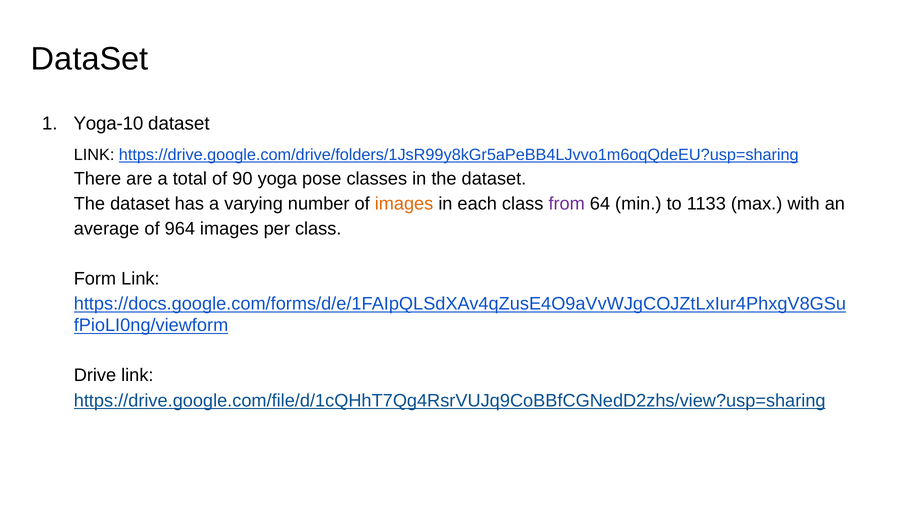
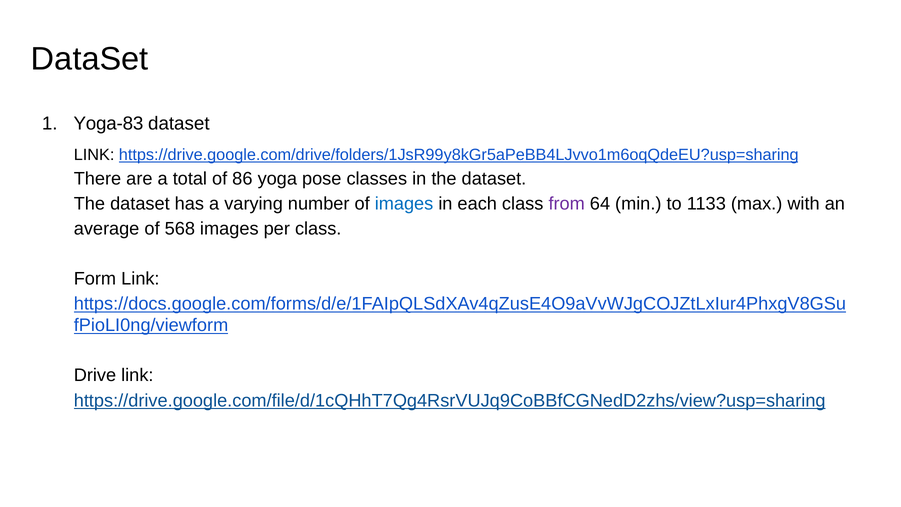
Yoga-10: Yoga-10 -> Yoga-83
90: 90 -> 86
images at (404, 204) colour: orange -> blue
964: 964 -> 568
